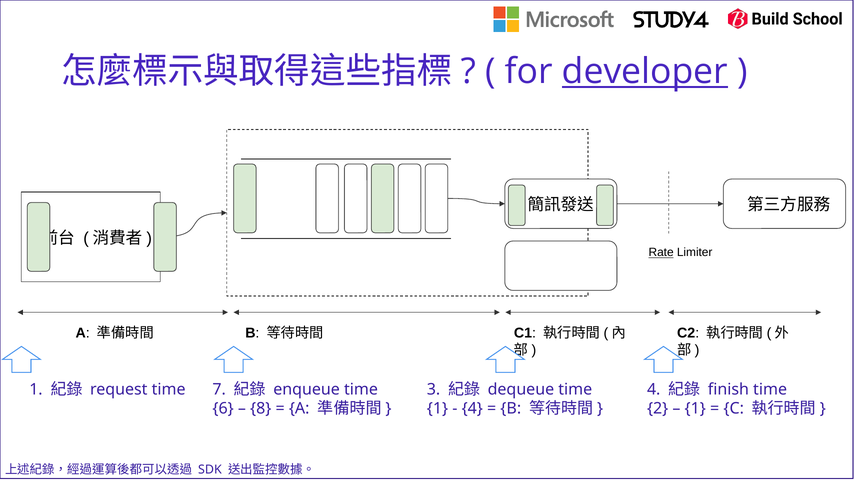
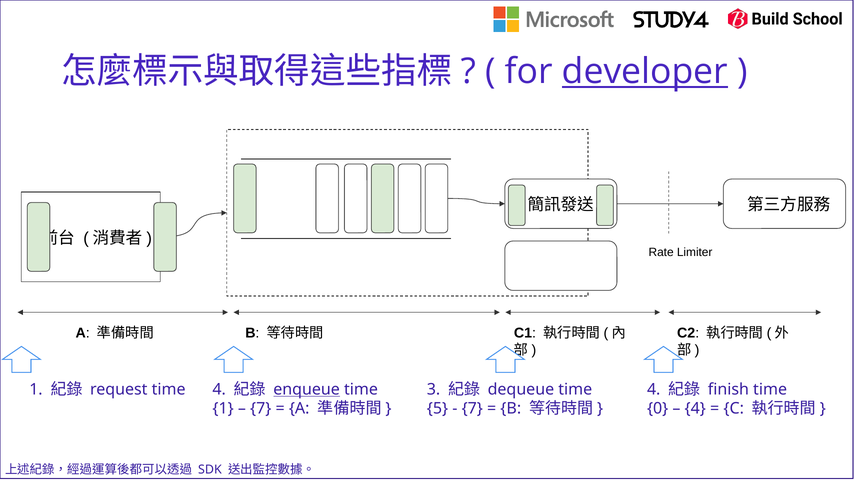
Rate underline: present -> none
time 7: 7 -> 4
enqueue underline: none -> present
6 at (223, 409): 6 -> 1
8 at (261, 409): 8 -> 7
1 at (437, 409): 1 -> 5
4 at (472, 409): 4 -> 7
2: 2 -> 0
1 at (695, 409): 1 -> 4
